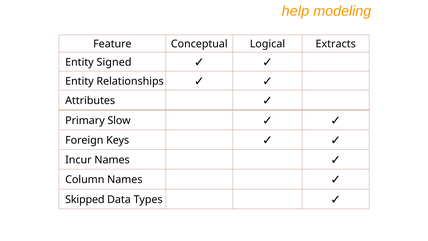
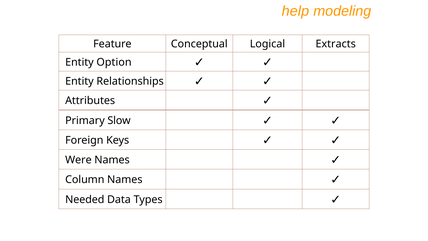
Signed: Signed -> Option
Incur: Incur -> Were
Skipped: Skipped -> Needed
